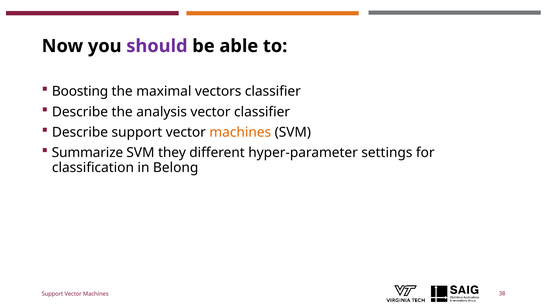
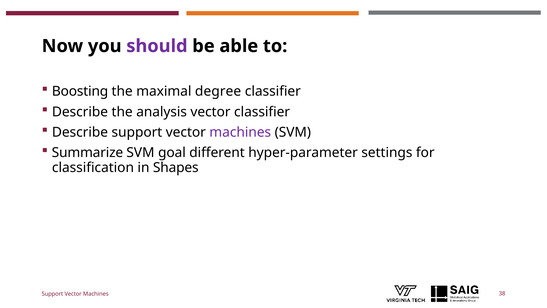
vectors: vectors -> degree
machines at (240, 132) colour: orange -> purple
they: they -> goal
Belong: Belong -> Shapes
